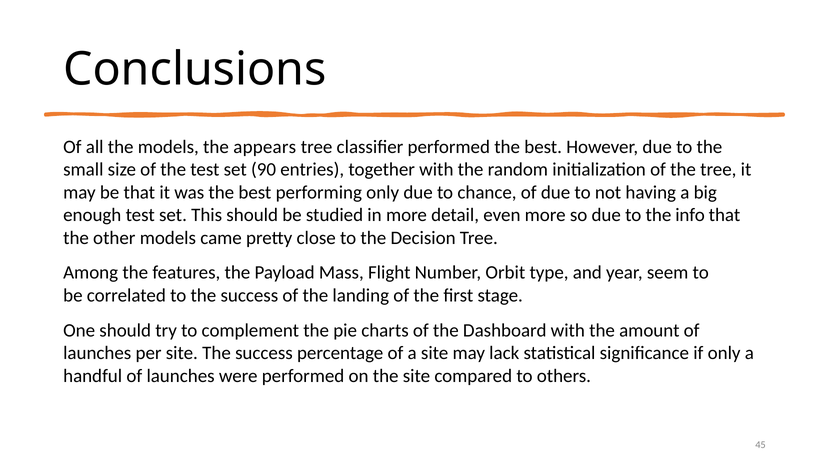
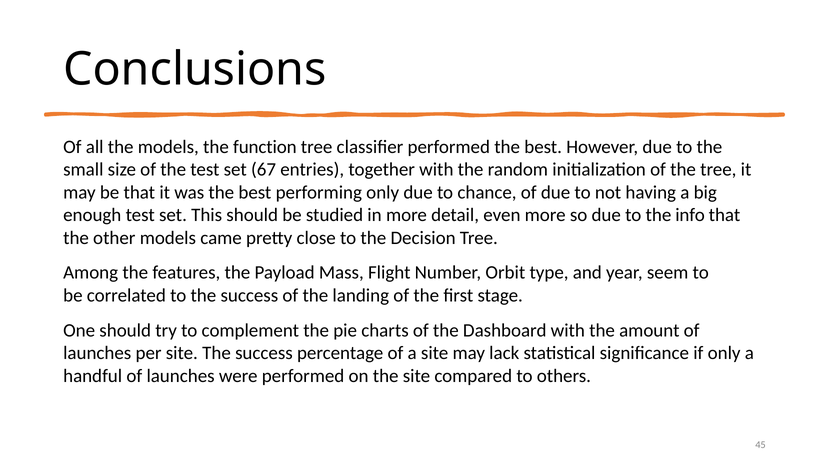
appears: appears -> function
90: 90 -> 67
